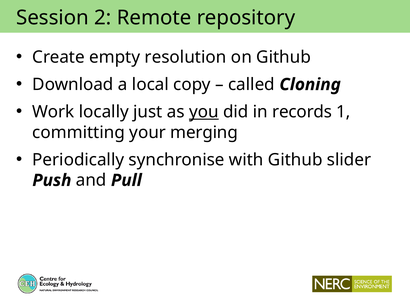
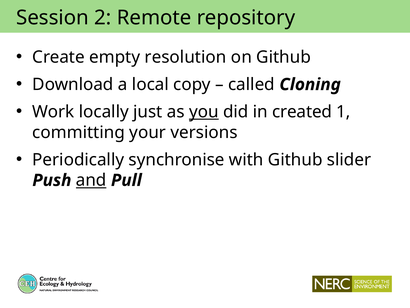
records: records -> created
merging: merging -> versions
and underline: none -> present
